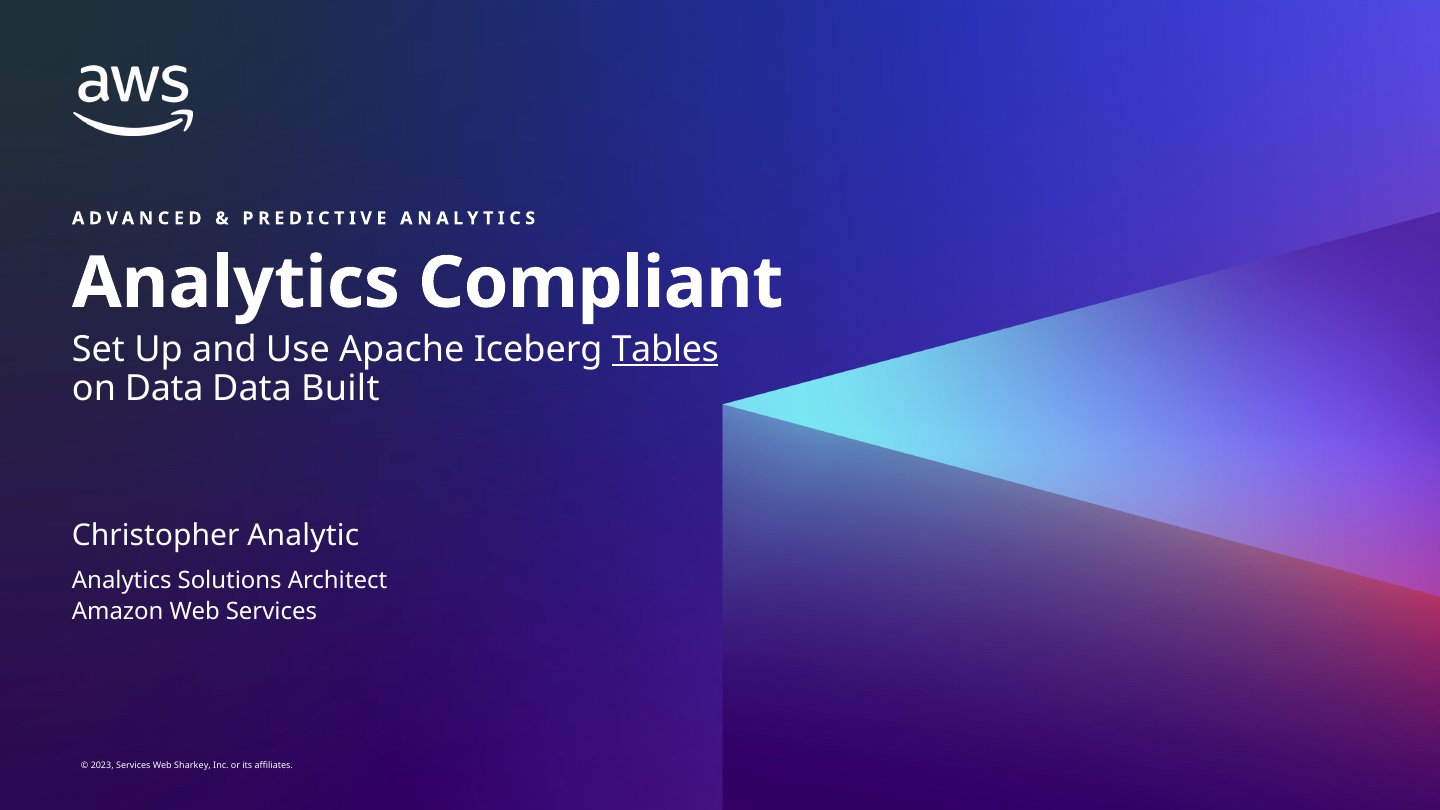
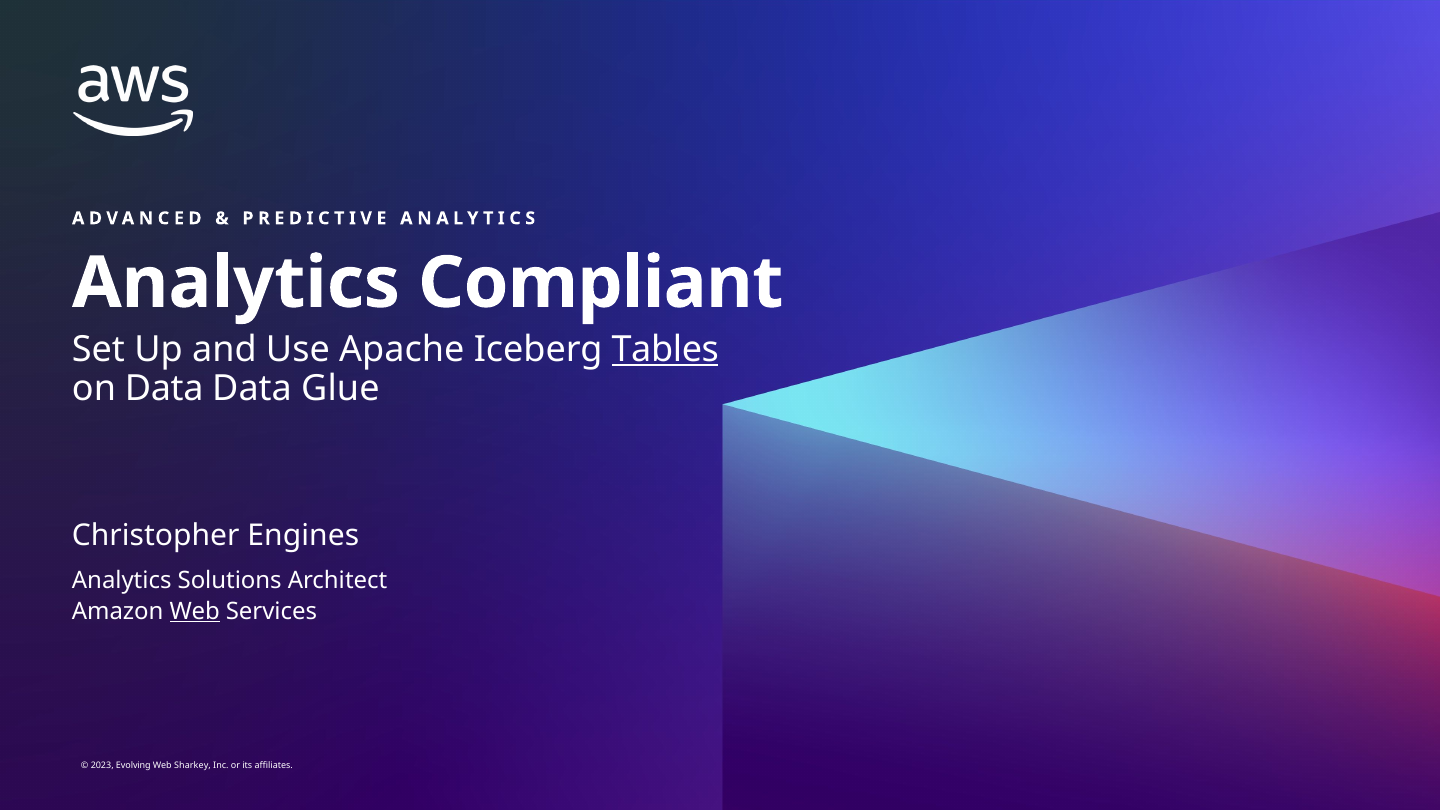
Built: Built -> Glue
Analytic: Analytic -> Engines
Web at (195, 611) underline: none -> present
Services at (133, 766): Services -> Evolving
